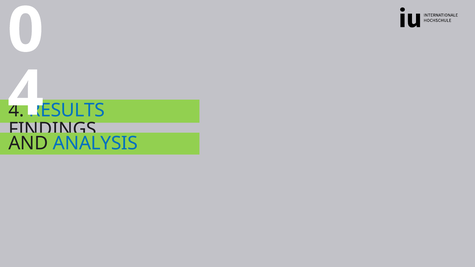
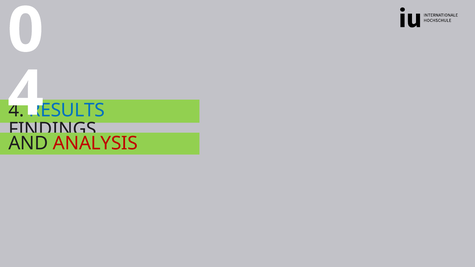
ANALYSIS colour: blue -> red
